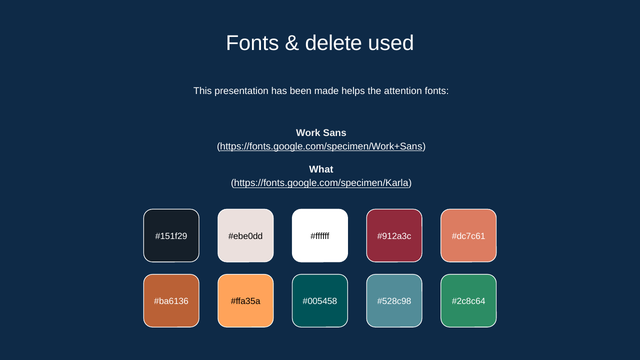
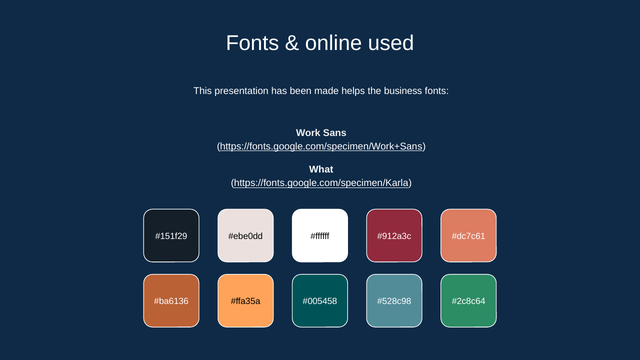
delete: delete -> online
attention: attention -> business
